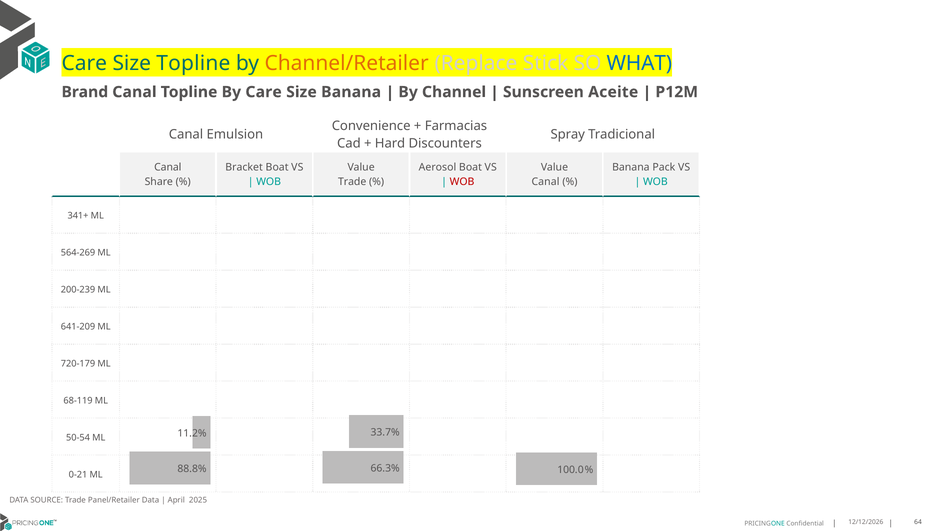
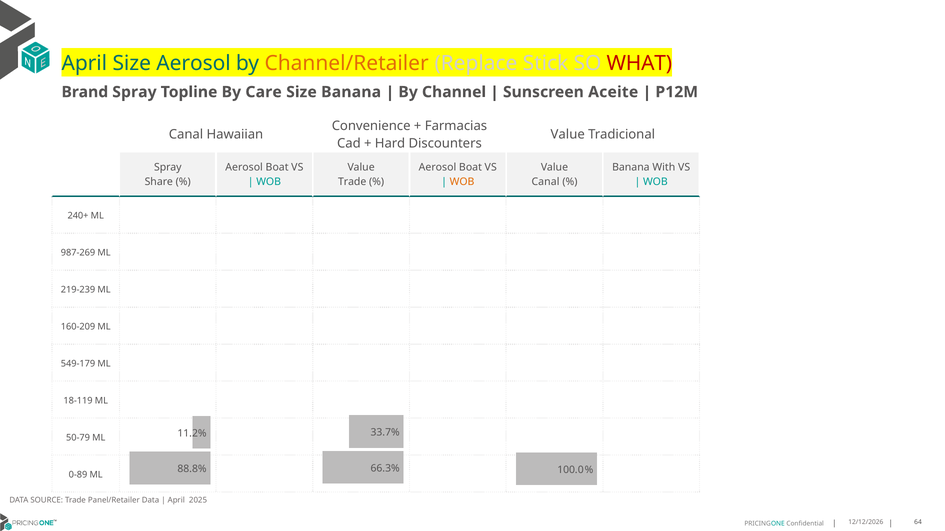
Care at (84, 64): Care -> April
Size Topline: Topline -> Aerosol
WHAT colour: blue -> red
Brand Canal: Canal -> Spray
Emulsion: Emulsion -> Hawaiian
Spray at (568, 135): Spray -> Value
Canal at (168, 168): Canal -> Spray
Bracket at (244, 168): Bracket -> Aerosol
Pack: Pack -> With
WOB at (462, 182) colour: red -> orange
341+: 341+ -> 240+
564-269: 564-269 -> 987-269
200-239: 200-239 -> 219-239
641-209: 641-209 -> 160-209
720-179: 720-179 -> 549-179
68-119: 68-119 -> 18-119
50-54: 50-54 -> 50-79
0-21: 0-21 -> 0-89
